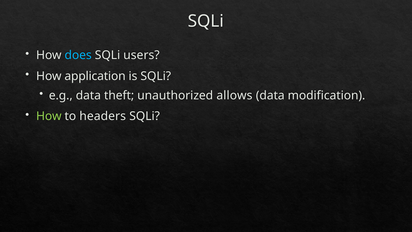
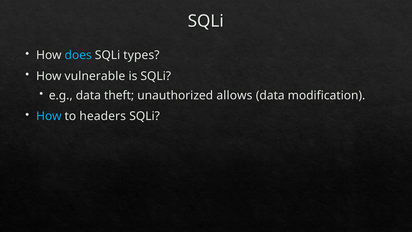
users: users -> types
application: application -> vulnerable
How at (49, 116) colour: light green -> light blue
